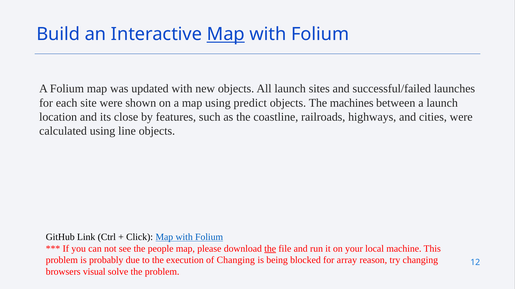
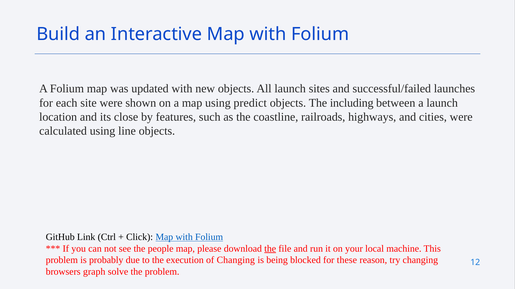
Map at (226, 34) underline: present -> none
machines: machines -> including
array: array -> these
visual: visual -> graph
